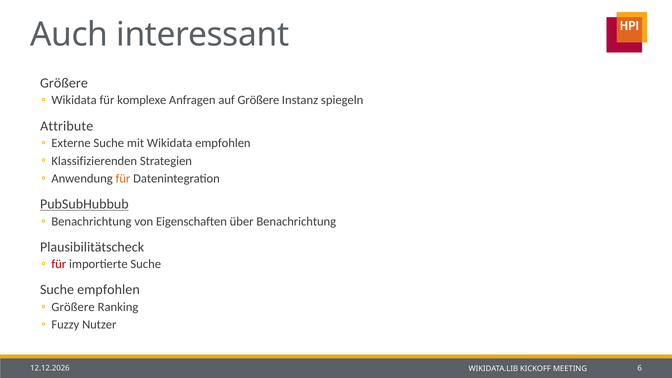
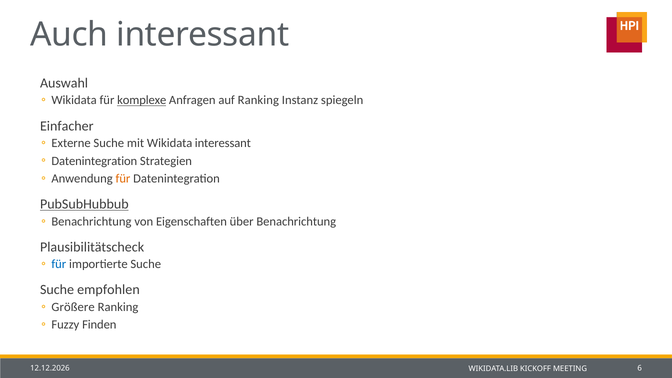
Größere at (64, 83): Größere -> Auswahl
komplexe underline: none -> present
auf Größere: Größere -> Ranking
Attribute: Attribute -> Einfacher
Wikidata empfohlen: empfohlen -> interessant
Klassifizierenden at (94, 161): Klassifizierenden -> Datenintegration
für at (59, 264) colour: red -> blue
Nutzer: Nutzer -> Finden
